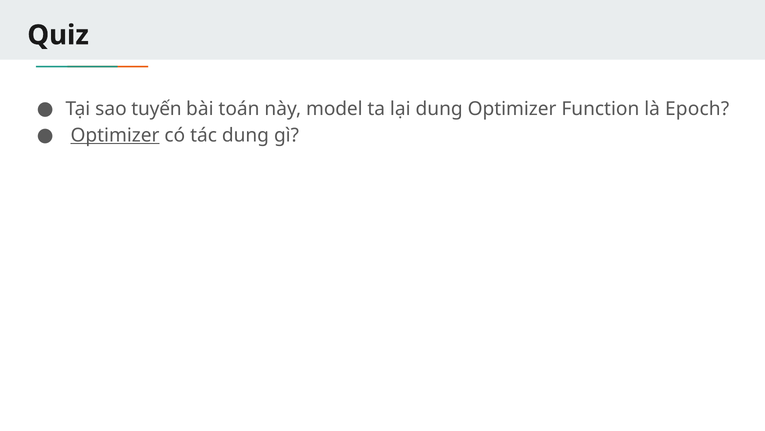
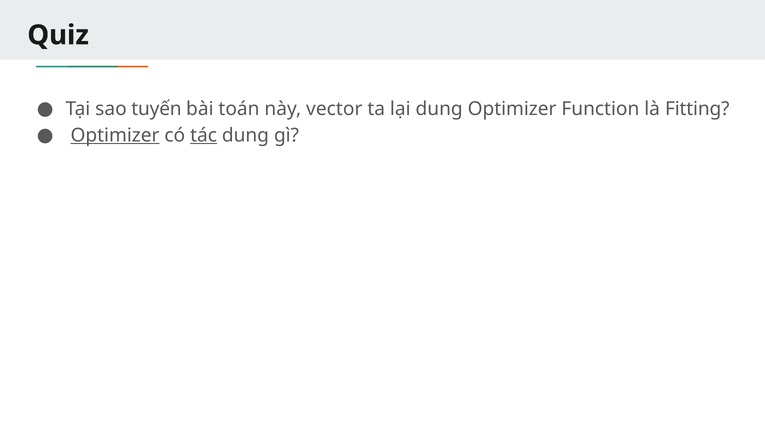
model: model -> vector
Epoch: Epoch -> Fitting
tác underline: none -> present
